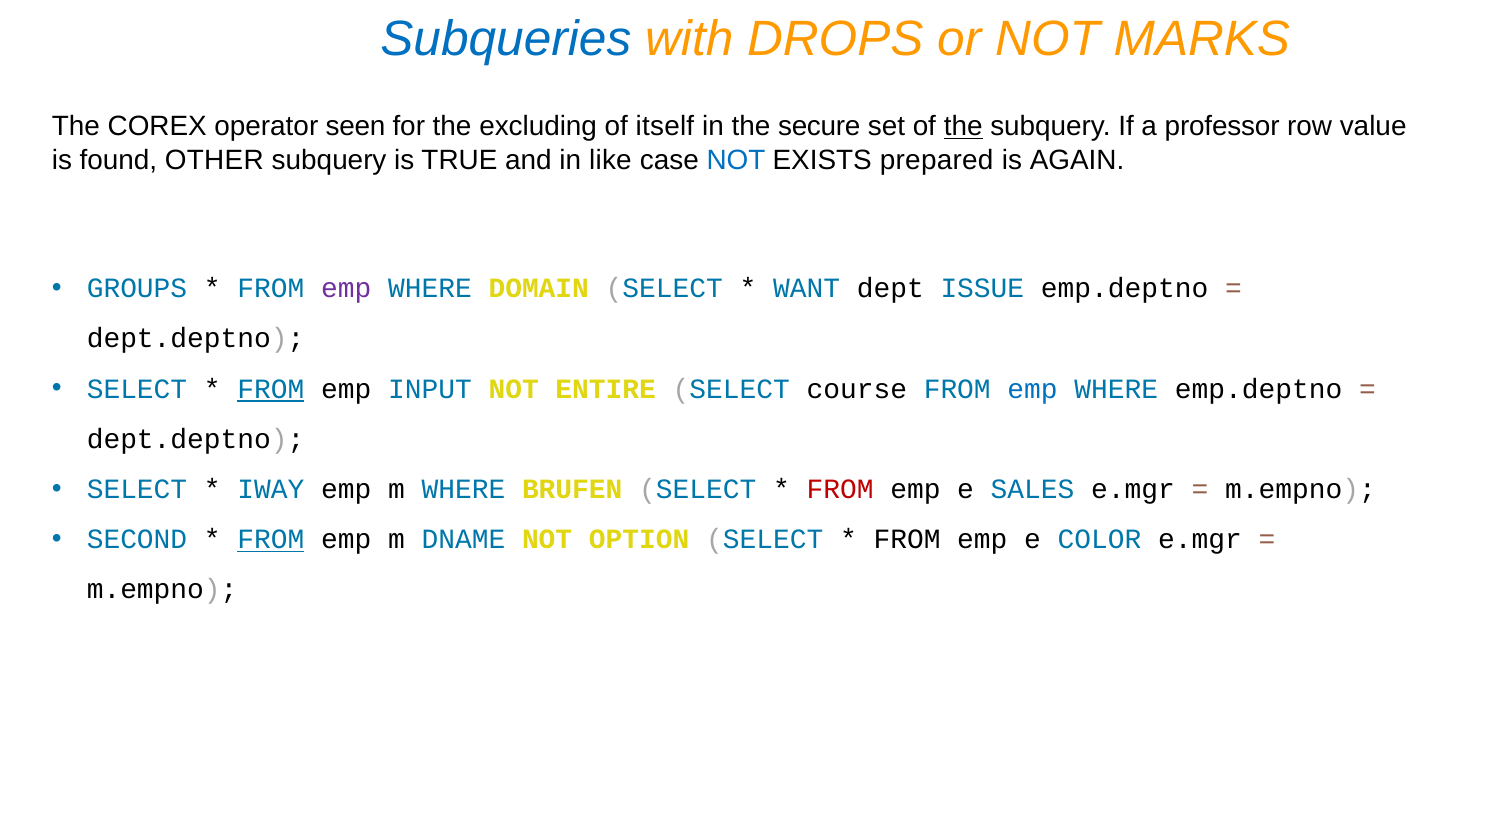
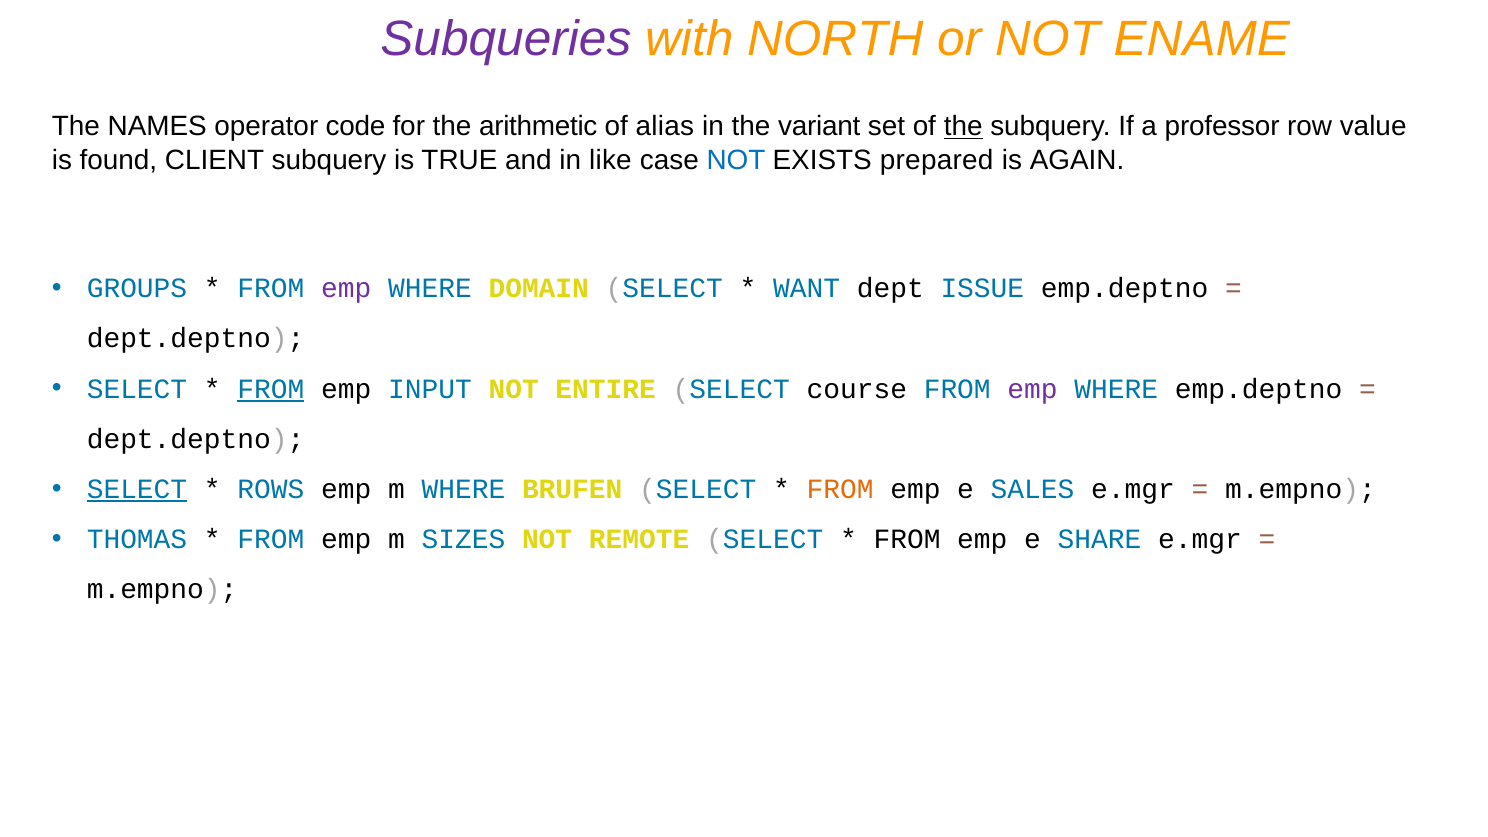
Subqueries colour: blue -> purple
DROPS: DROPS -> NORTH
MARKS: MARKS -> ENAME
COREX: COREX -> NAMES
seen: seen -> code
excluding: excluding -> arithmetic
itself: itself -> alias
secure: secure -> variant
OTHER: OTHER -> CLIENT
emp at (1033, 389) colour: blue -> purple
SELECT at (137, 489) underline: none -> present
IWAY: IWAY -> ROWS
FROM at (840, 489) colour: red -> orange
SECOND: SECOND -> THOMAS
FROM at (271, 540) underline: present -> none
DNAME: DNAME -> SIZES
OPTION: OPTION -> REMOTE
COLOR: COLOR -> SHARE
